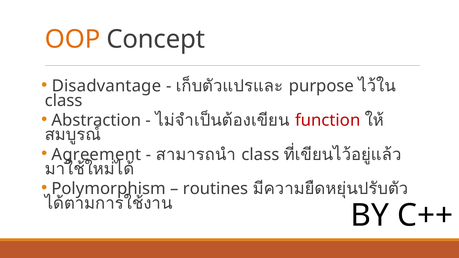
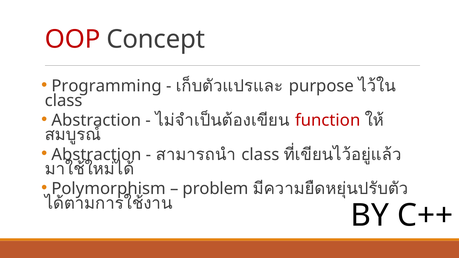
OOP colour: orange -> red
Disadvantage: Disadvantage -> Programming
Agreement at (96, 155): Agreement -> Abstraction
routines: routines -> problem
